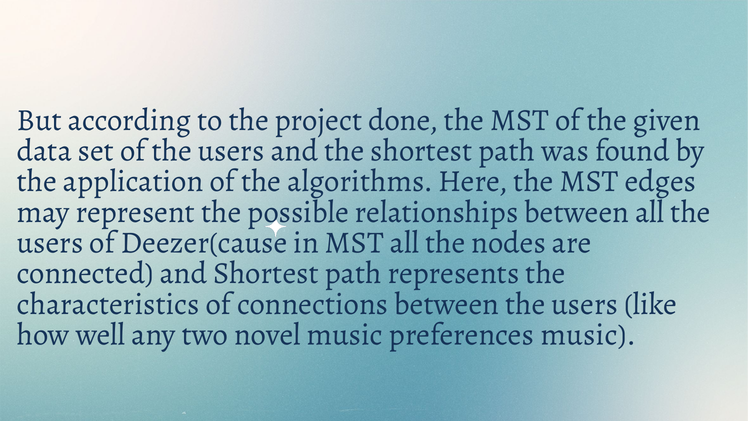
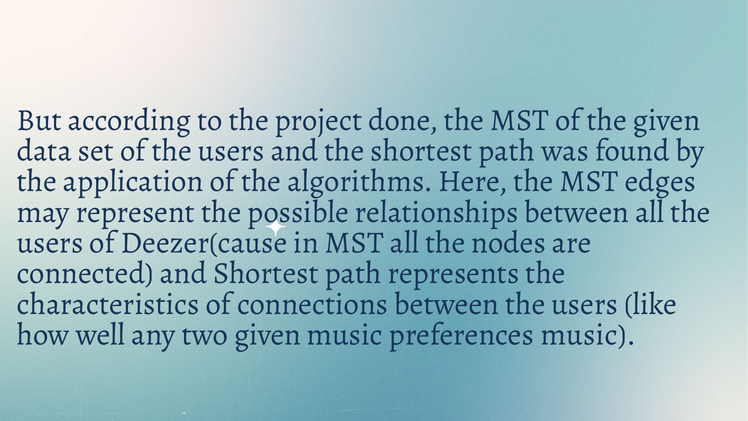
two novel: novel -> given
